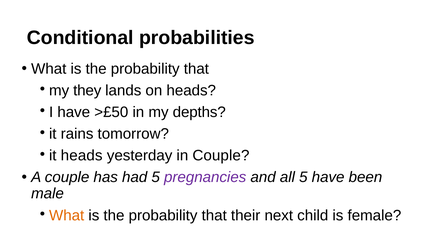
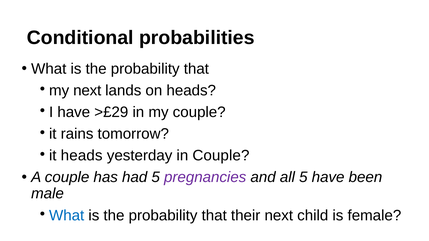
my they: they -> next
>£50: >£50 -> >£29
my depths: depths -> couple
What at (67, 216) colour: orange -> blue
